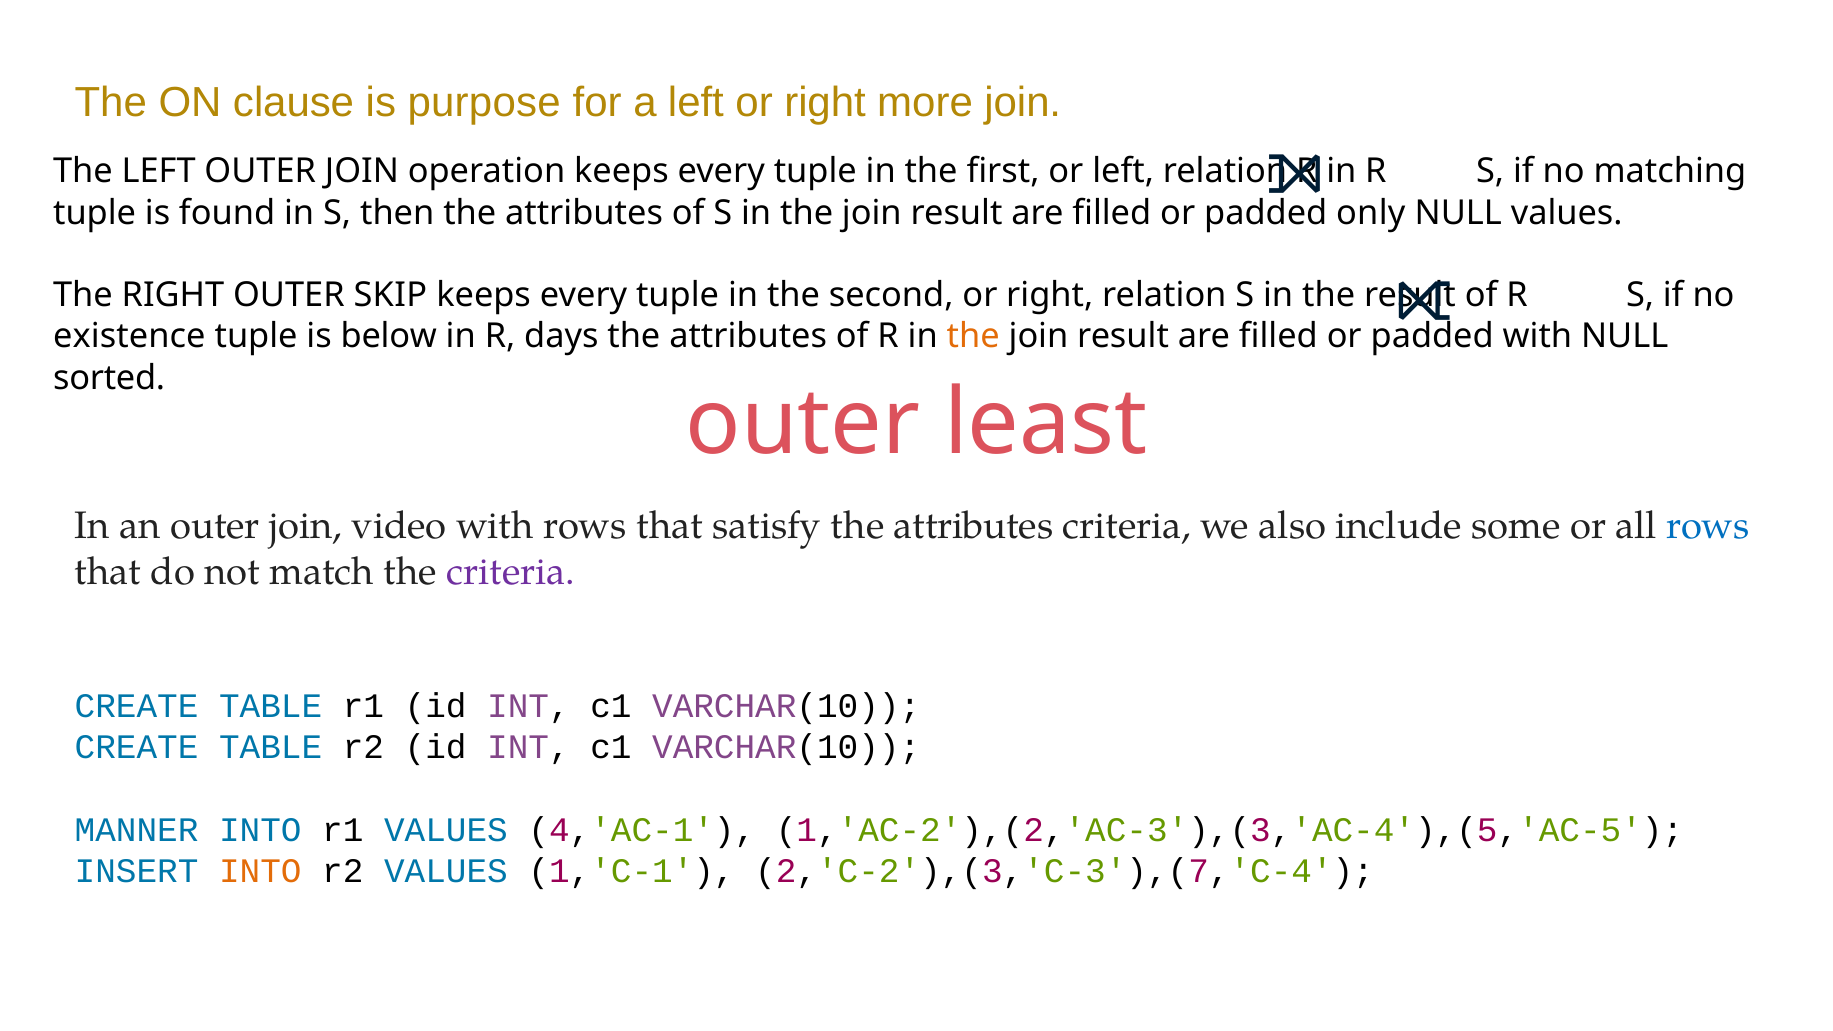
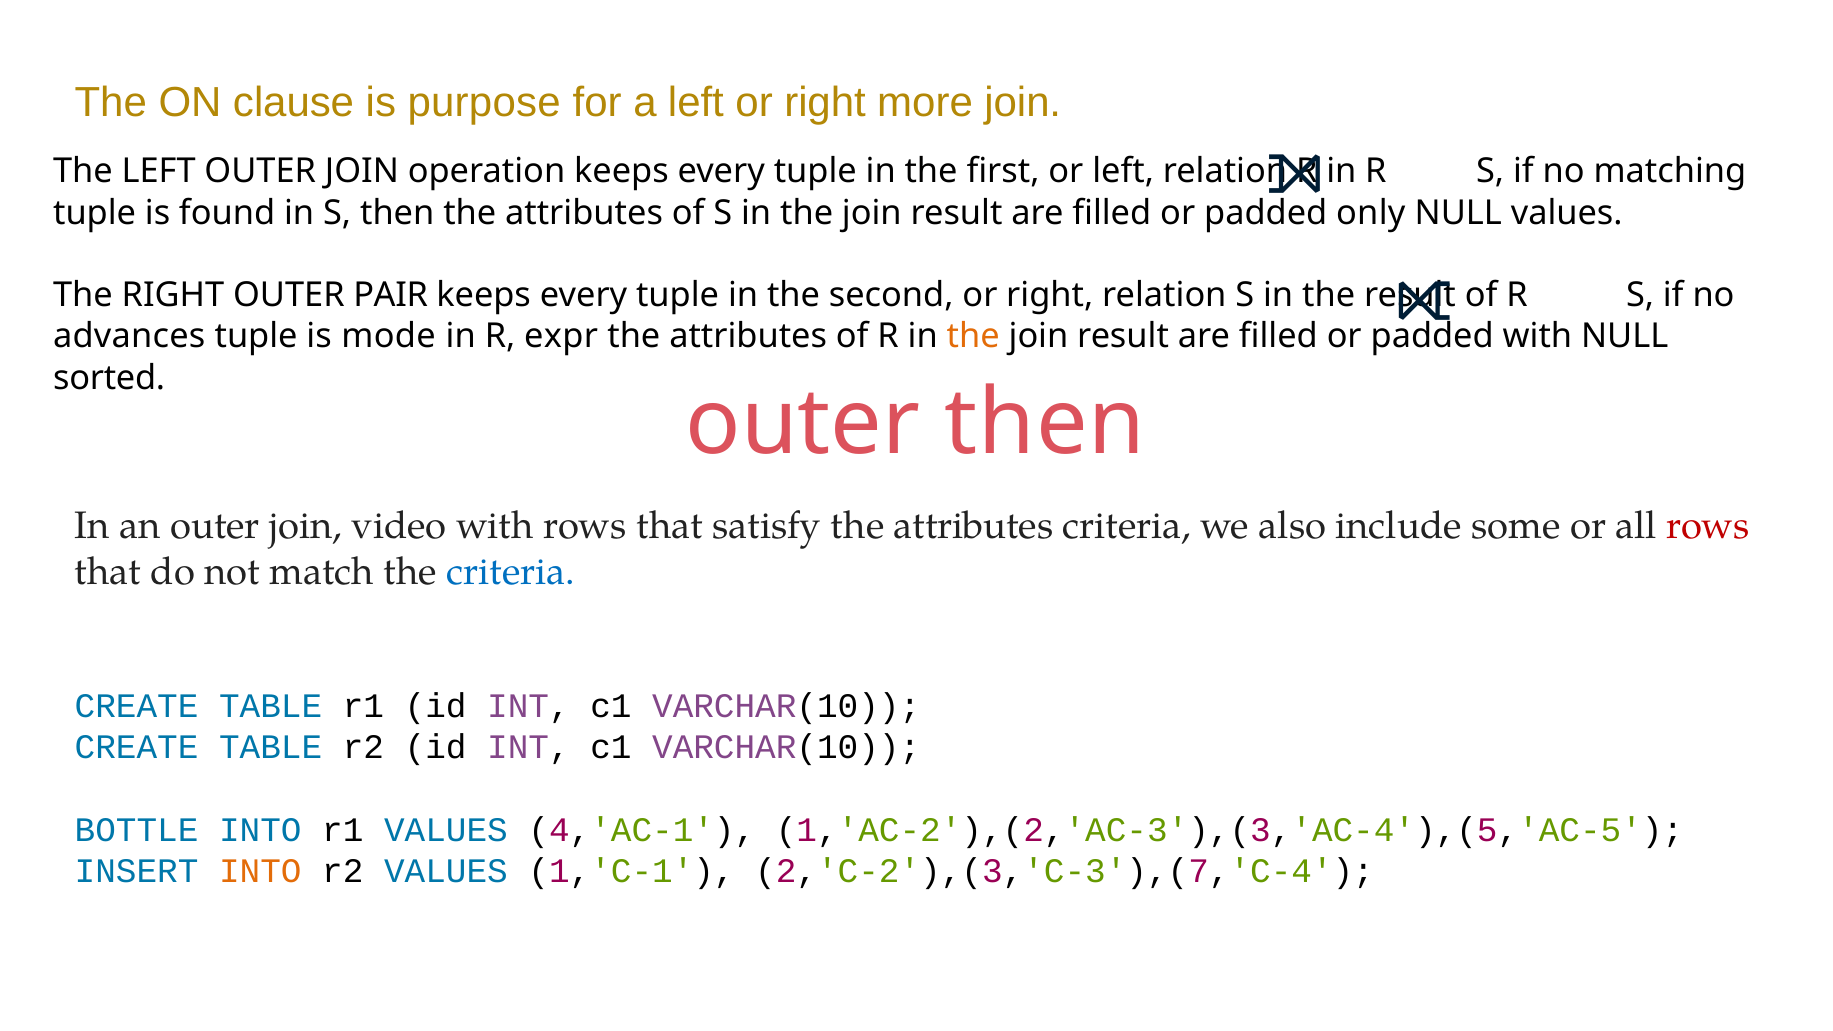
SKIP: SKIP -> PAIR
existence: existence -> advances
below: below -> mode
days: days -> expr
outer least: least -> then
rows at (1708, 526) colour: blue -> red
criteria at (511, 572) colour: purple -> blue
MANNER: MANNER -> BOTTLE
